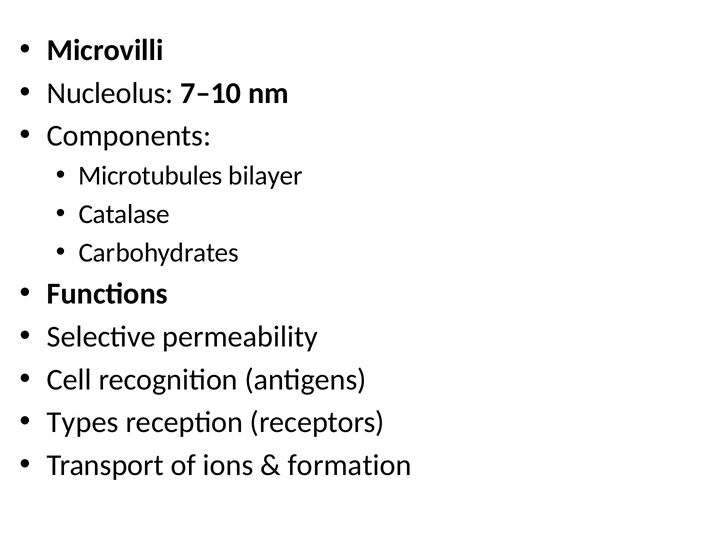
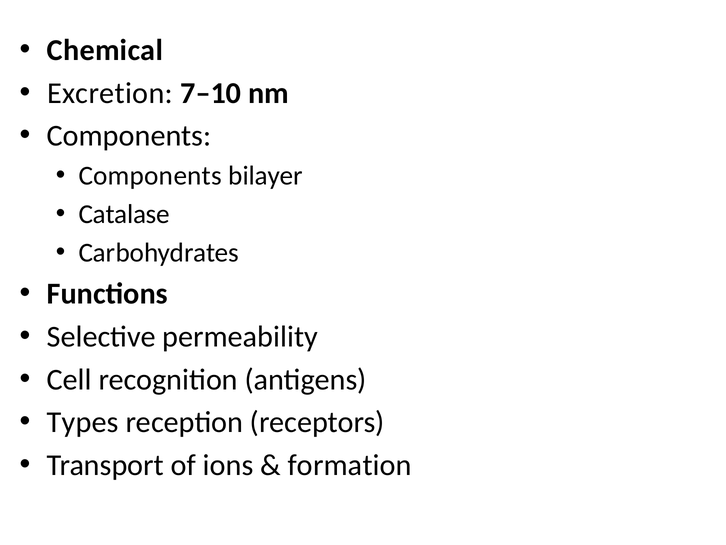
Microvilli: Microvilli -> Chemical
Nucleolus: Nucleolus -> Excretion
Microtubules at (150, 176): Microtubules -> Components
